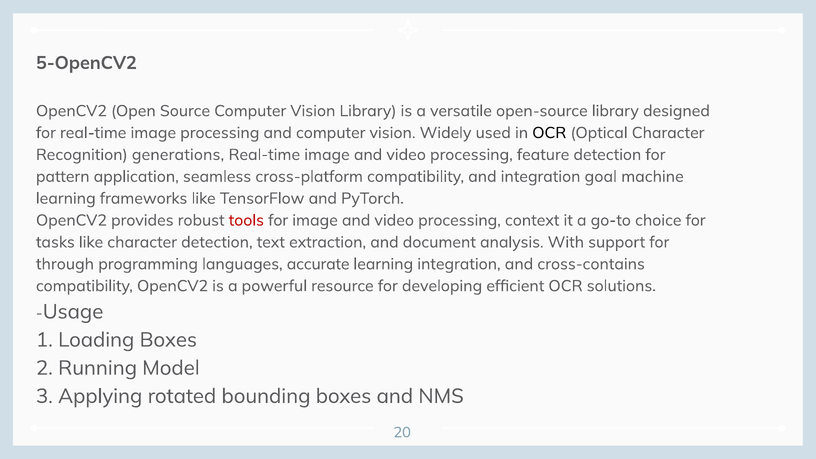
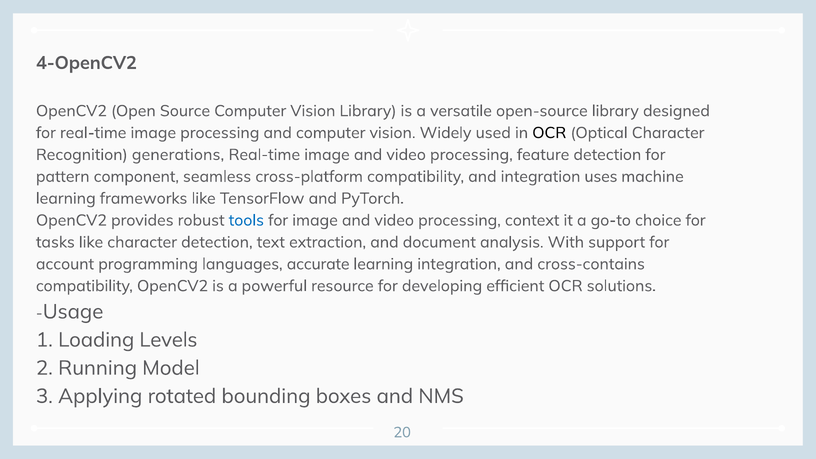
5-OpenCV2: 5-OpenCV2 -> 4-OpenCV2
application: application -> component
goal: goal -> uses
tools colour: red -> blue
through: through -> account
Loading Boxes: Boxes -> Levels
